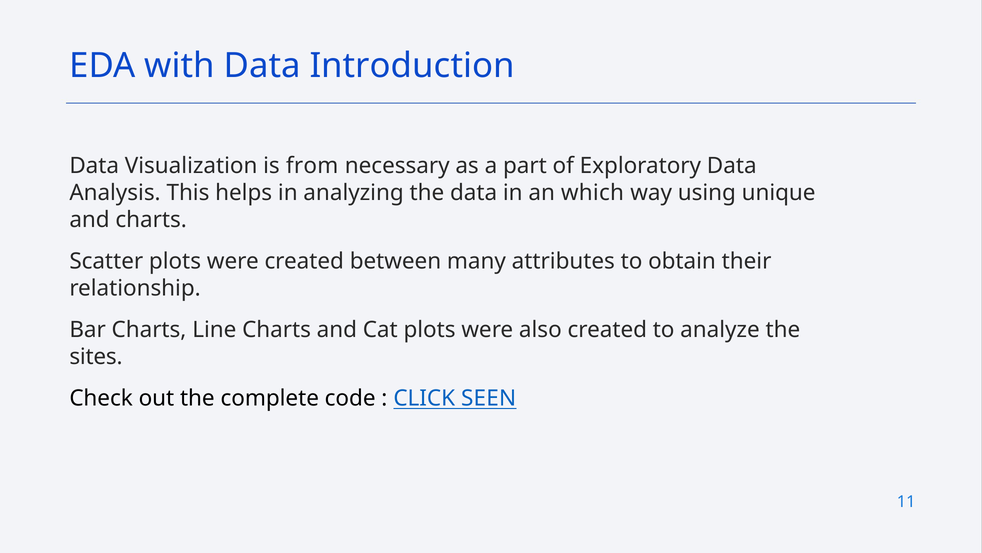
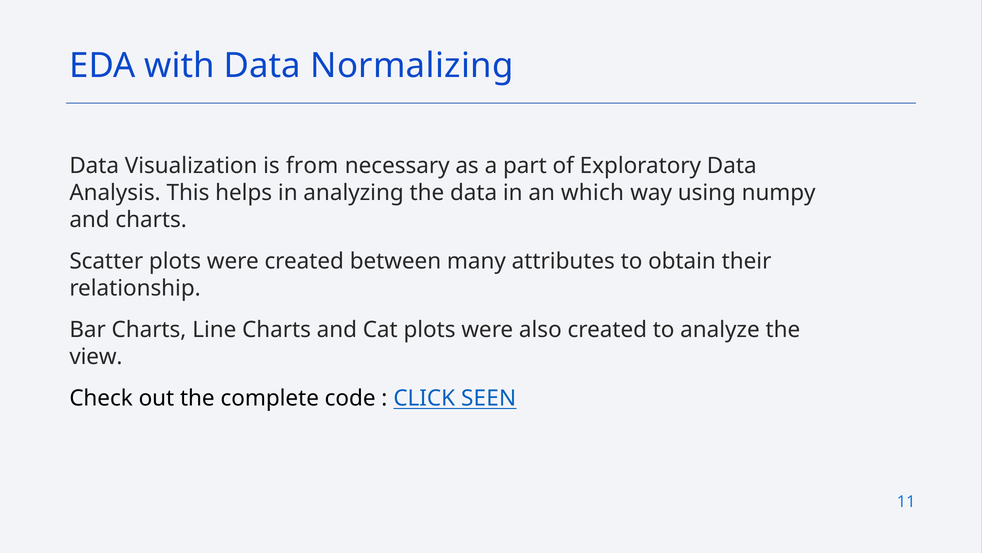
Introduction: Introduction -> Normalizing
unique: unique -> numpy
sites: sites -> view
